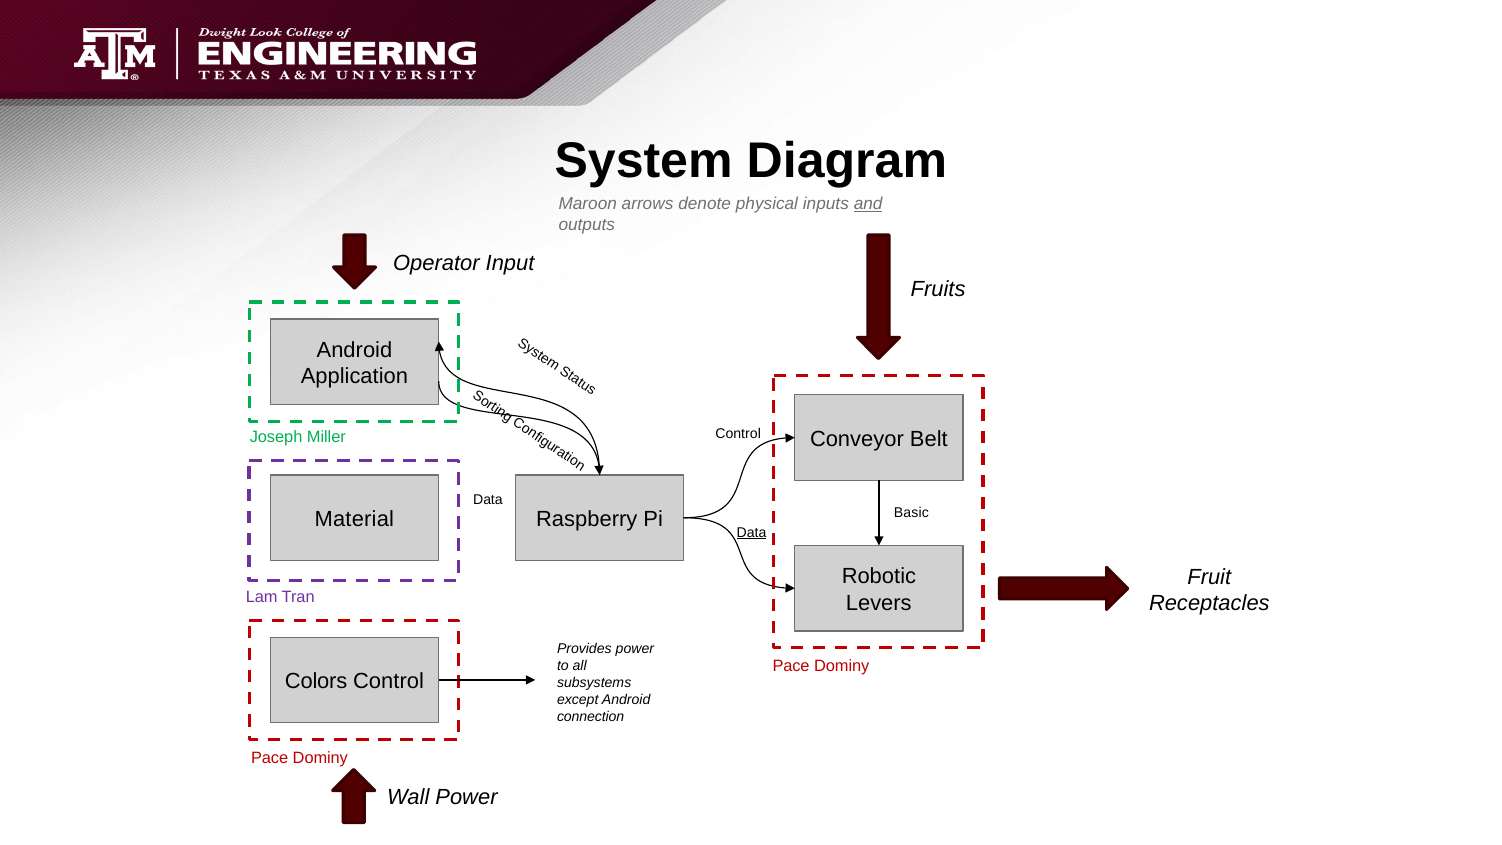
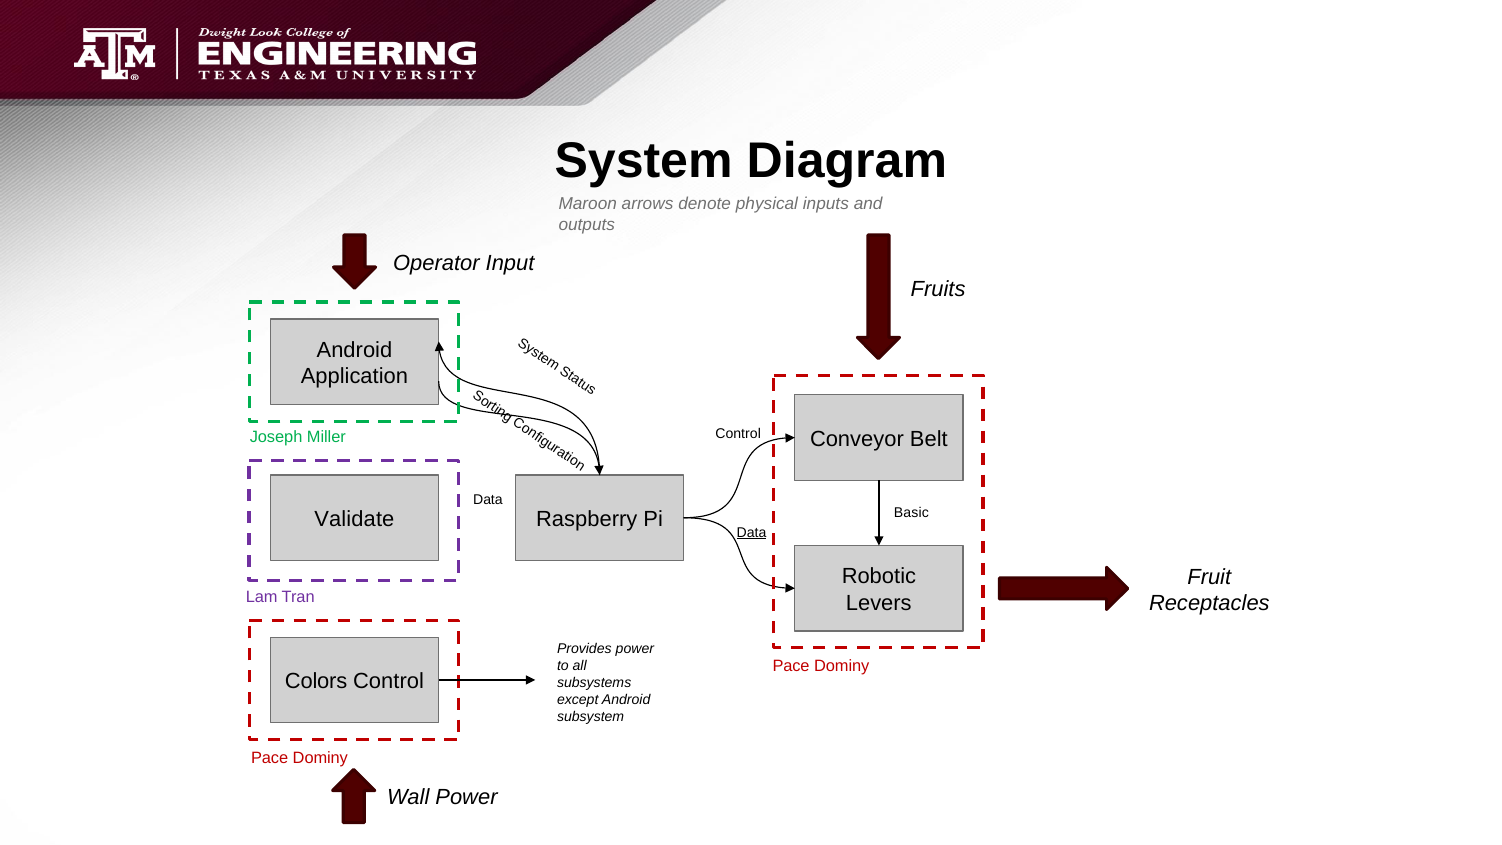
and underline: present -> none
Material: Material -> Validate
connection: connection -> subsystem
